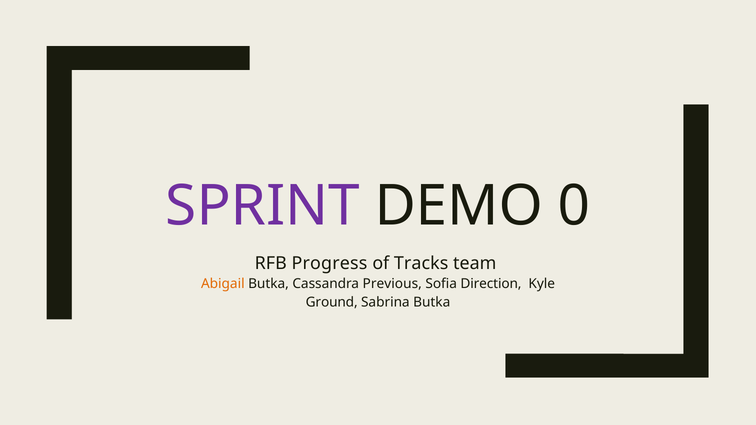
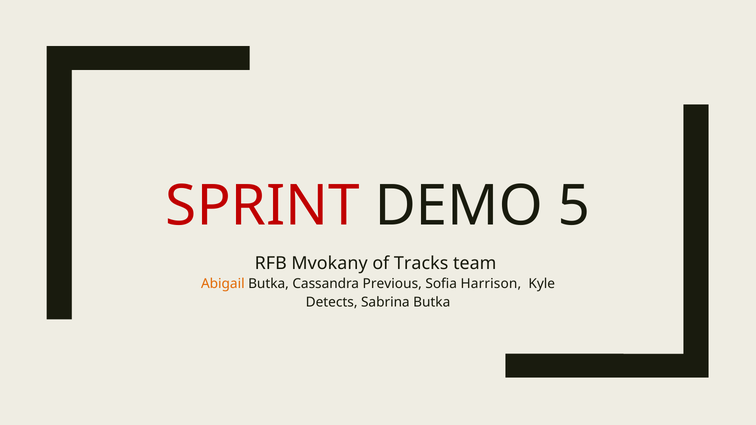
SPRINT colour: purple -> red
0: 0 -> 5
Progress: Progress -> Mvokany
Direction: Direction -> Harrison
Ground: Ground -> Detects
